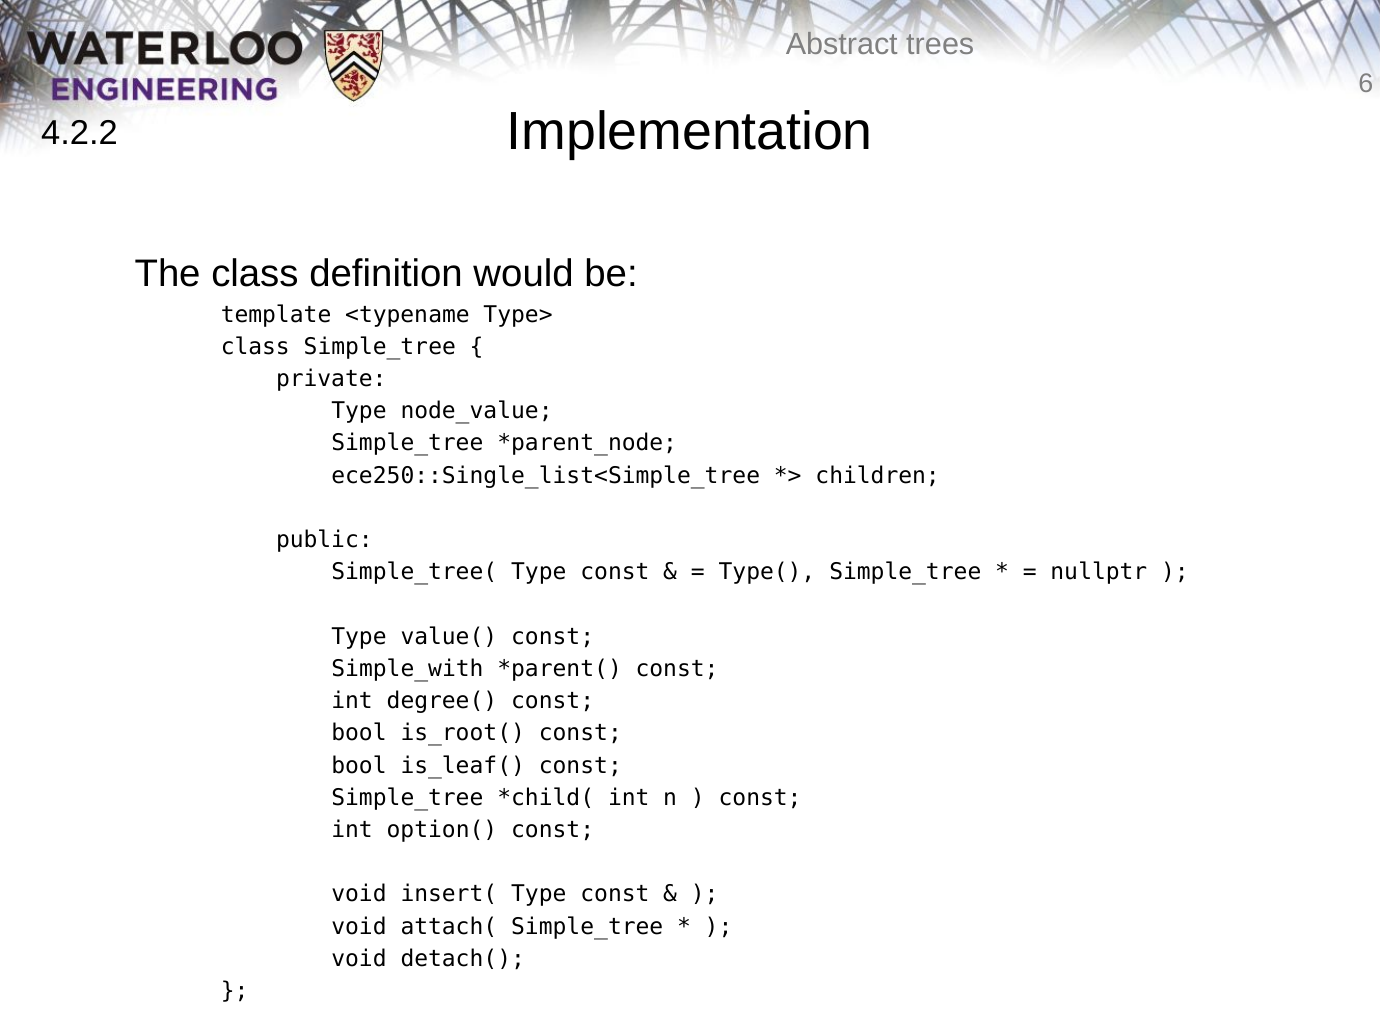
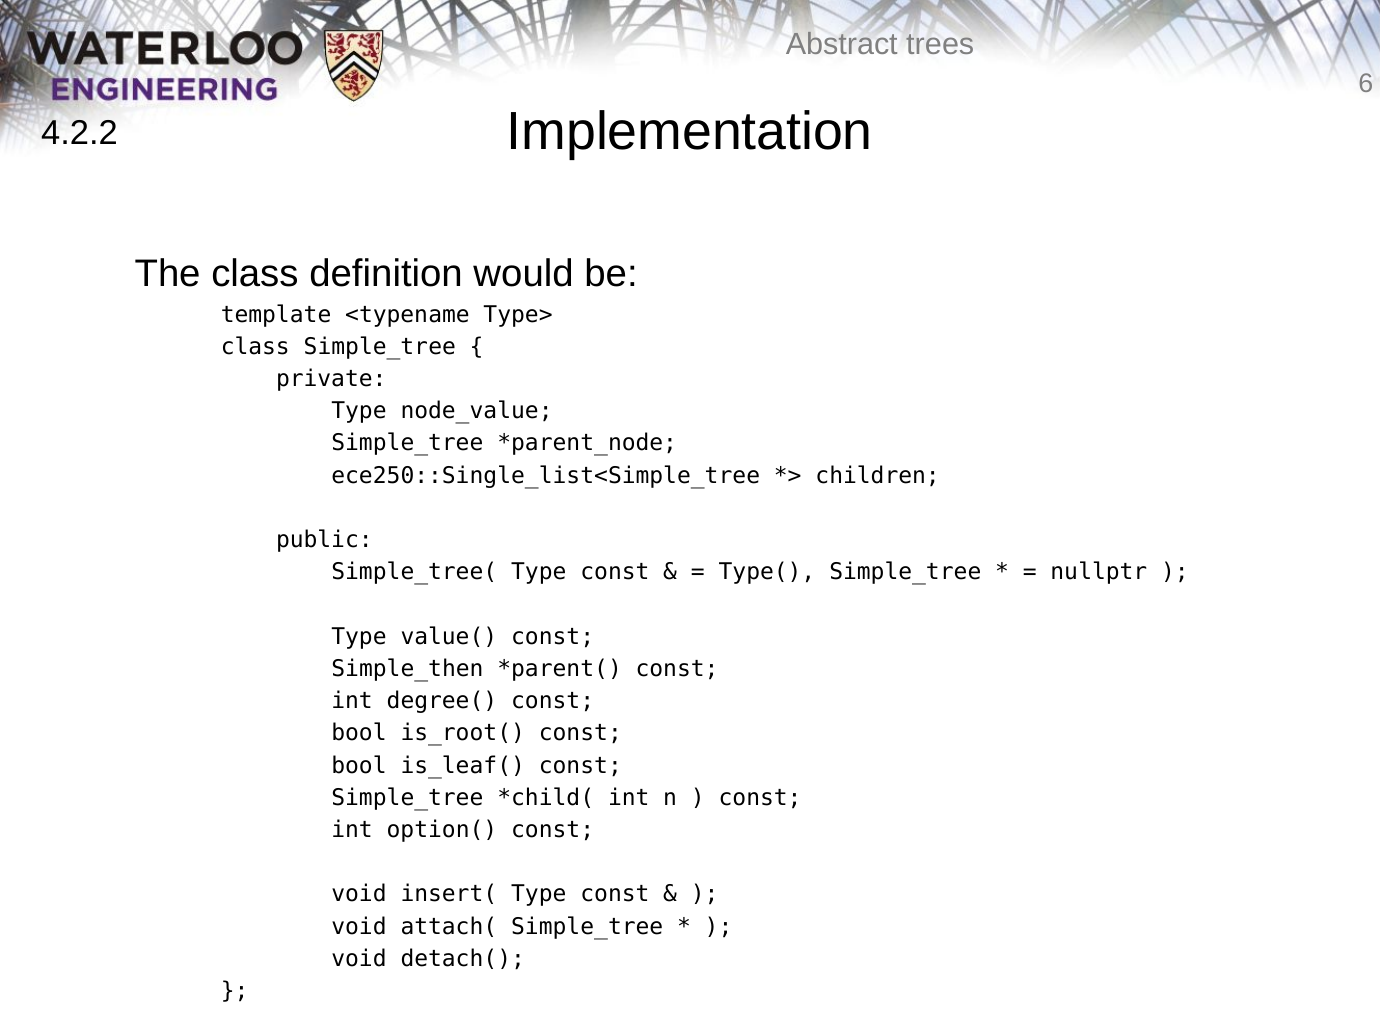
Simple_with: Simple_with -> Simple_then
